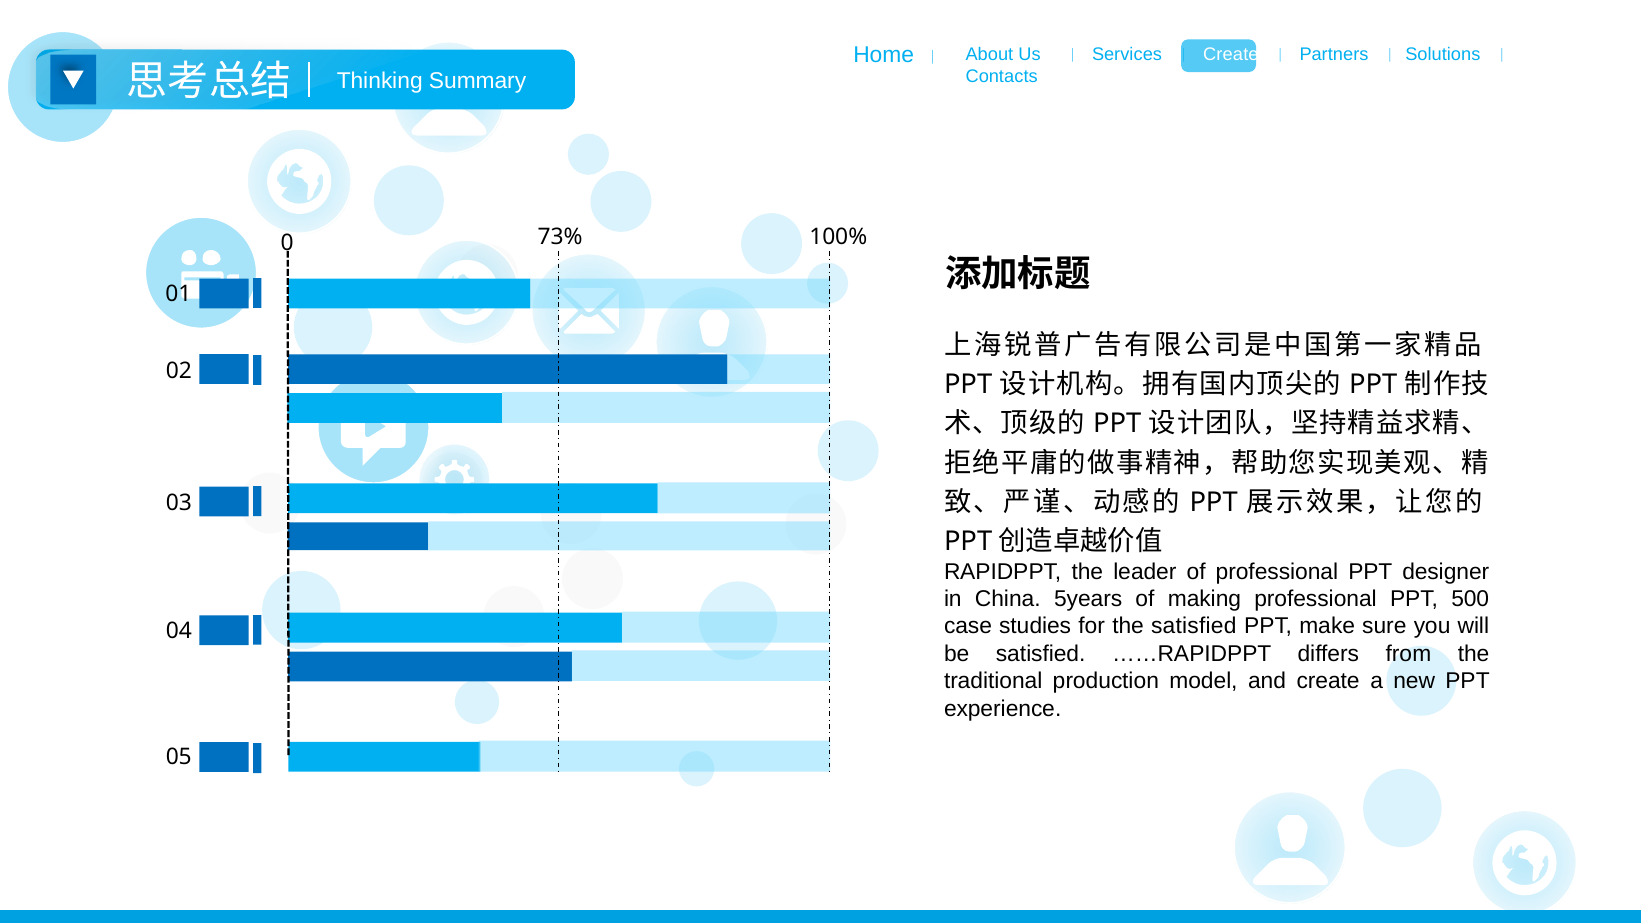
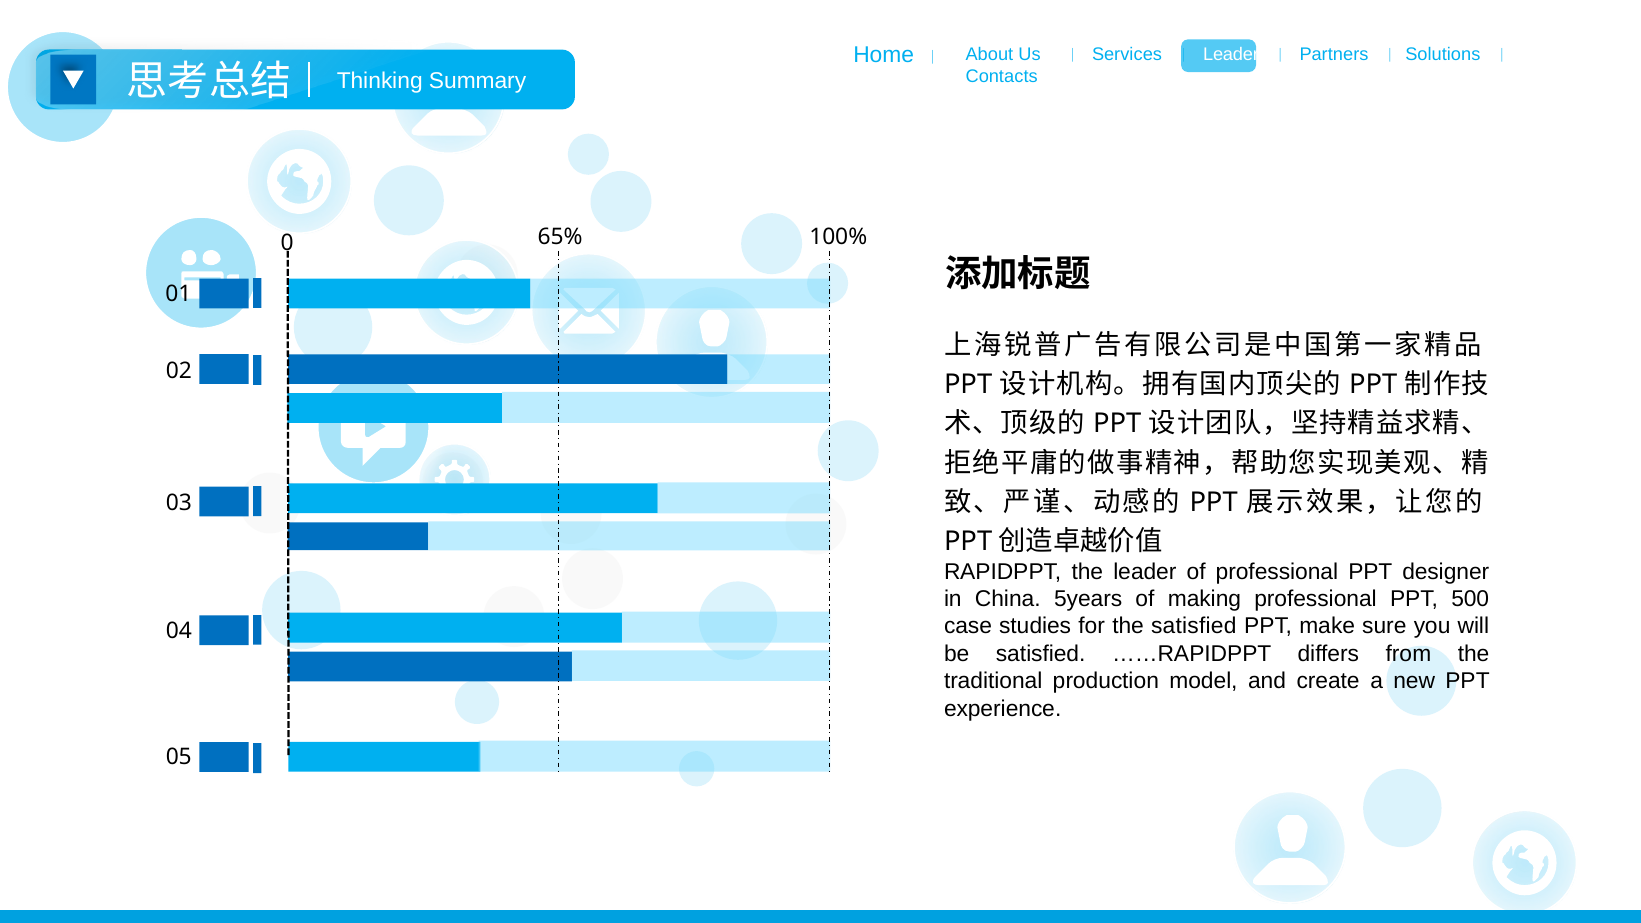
Create at (1231, 54): Create -> Leader
73%: 73% -> 65%
